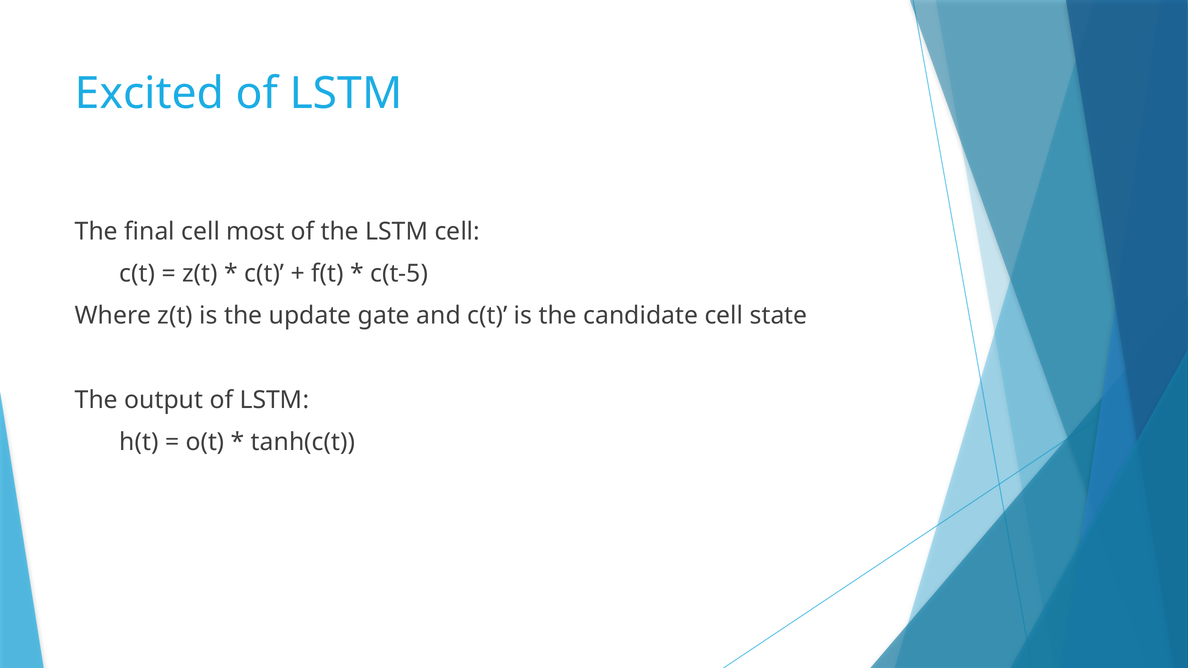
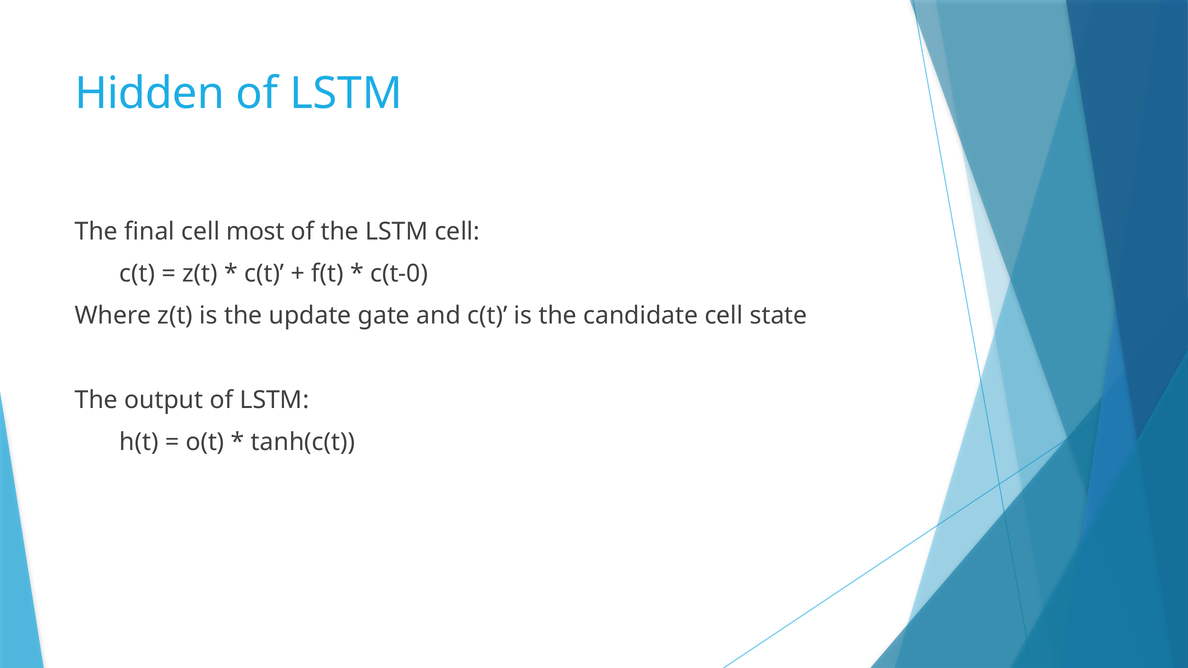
Excited: Excited -> Hidden
c(t-5: c(t-5 -> c(t-0
